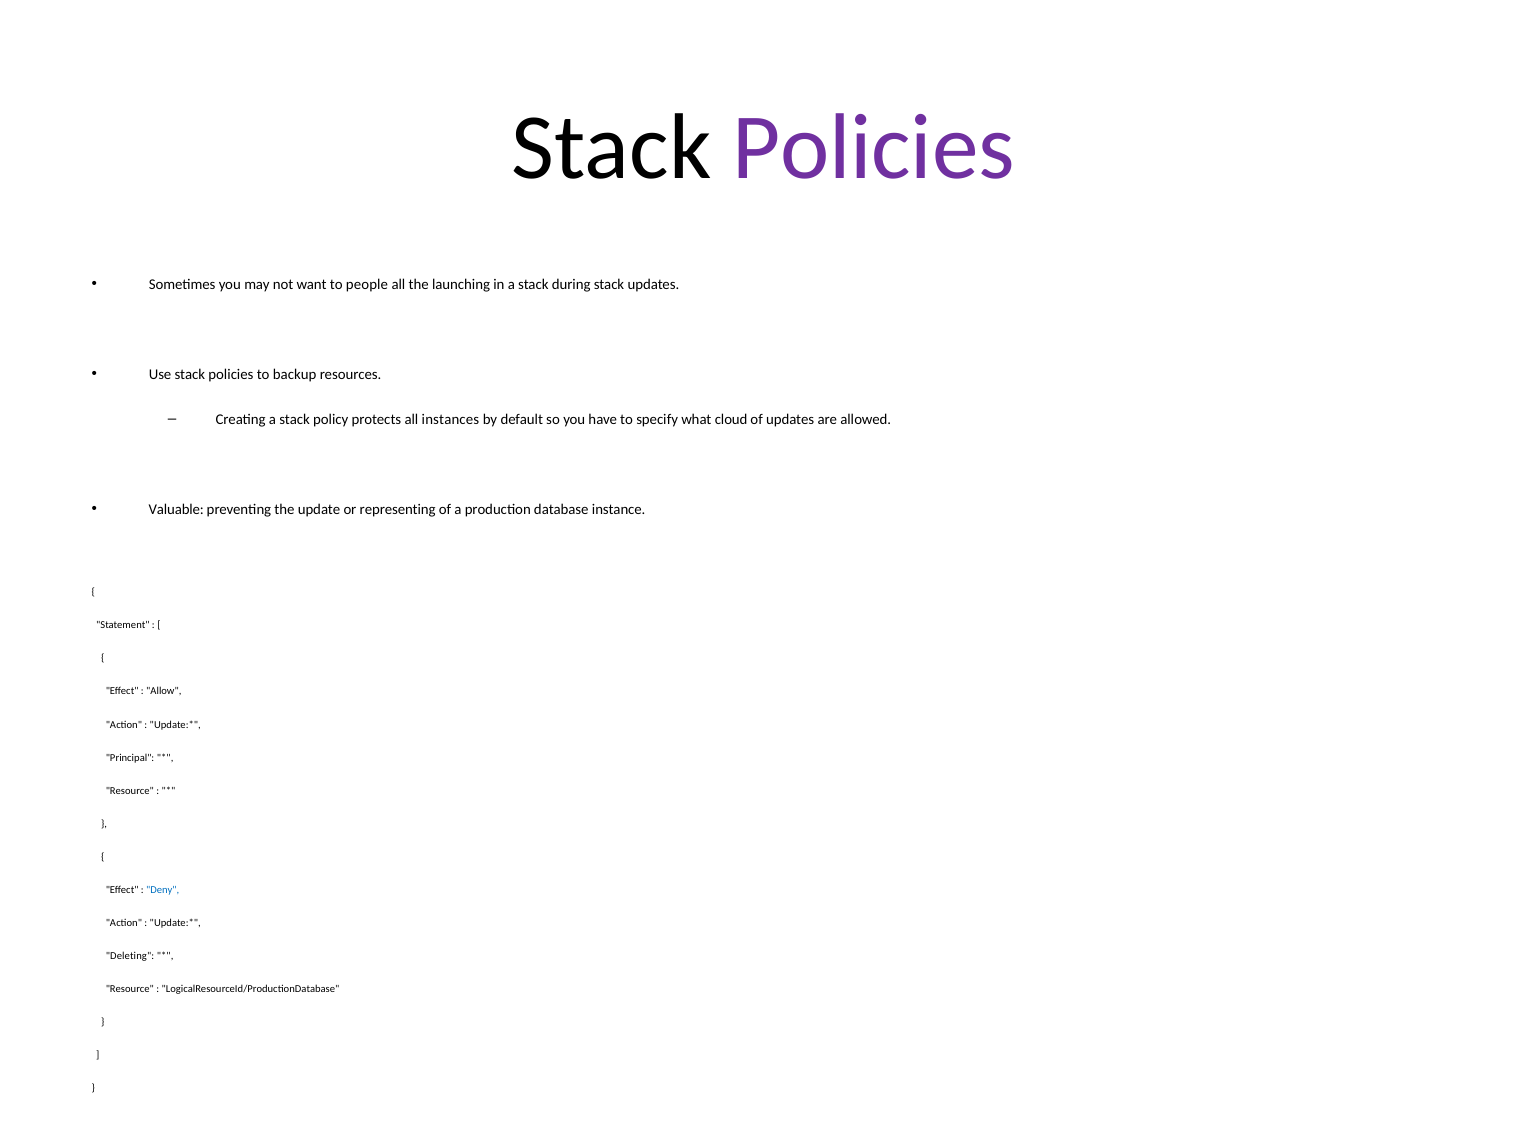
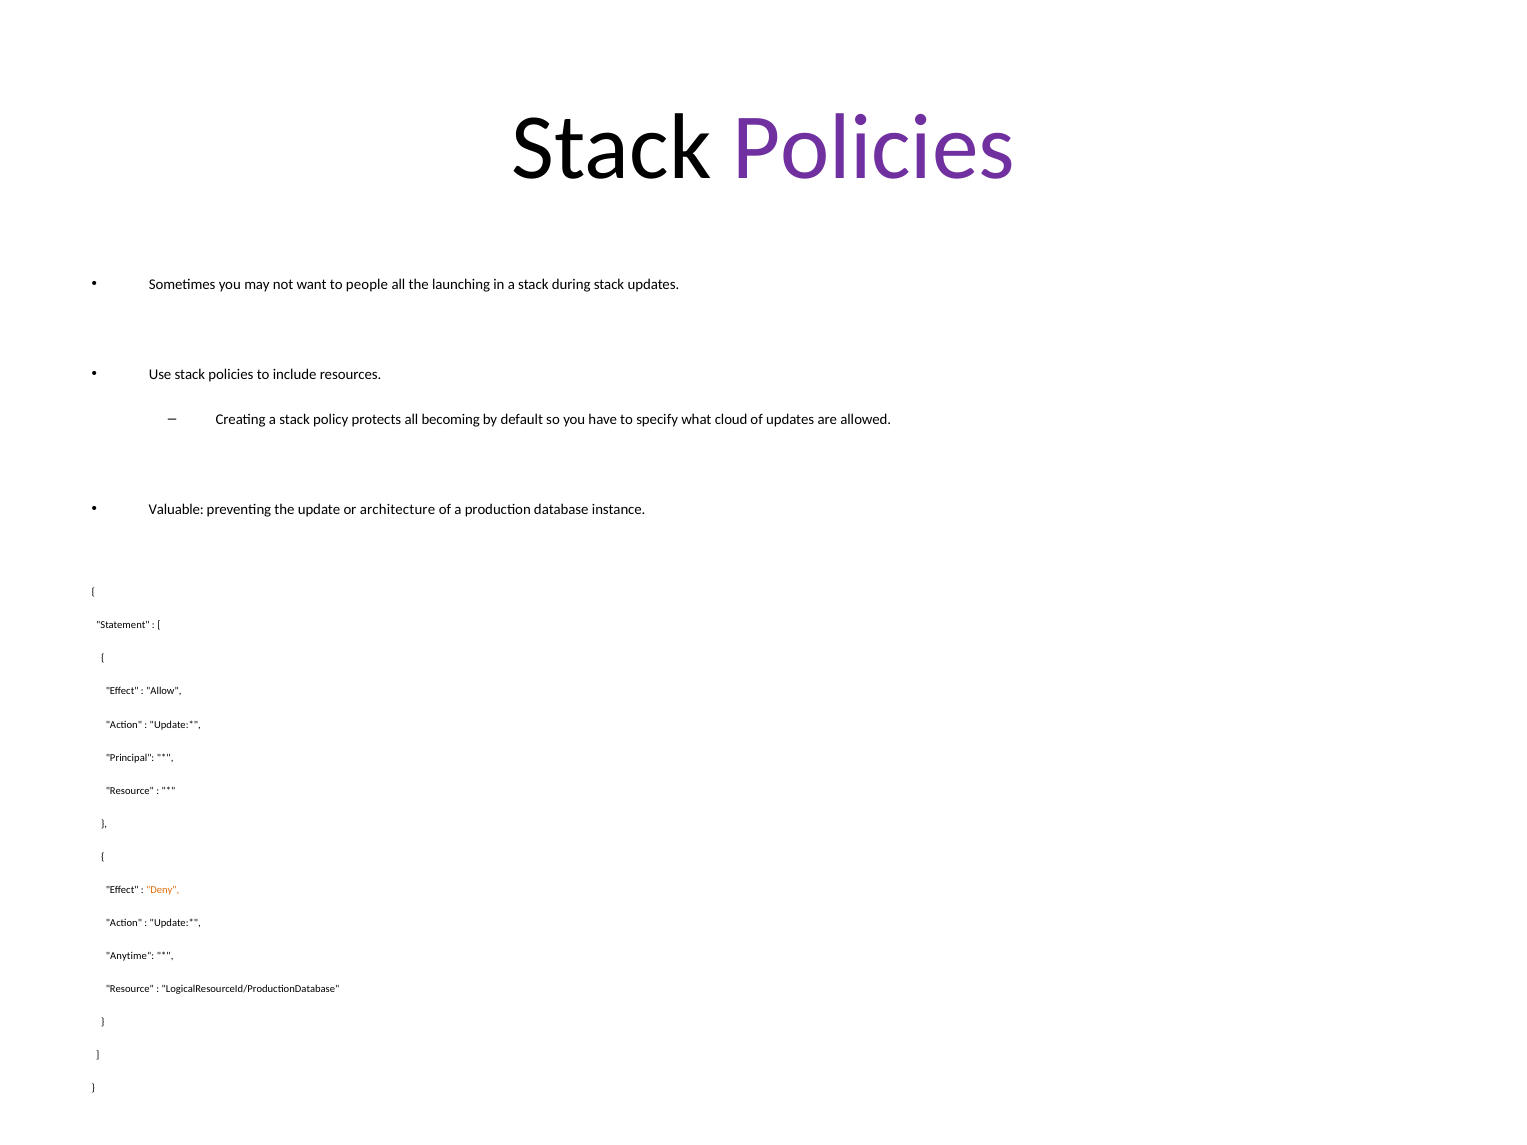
backup: backup -> include
instances: instances -> becoming
representing: representing -> architecture
Deny colour: blue -> orange
Deleting: Deleting -> Anytime
